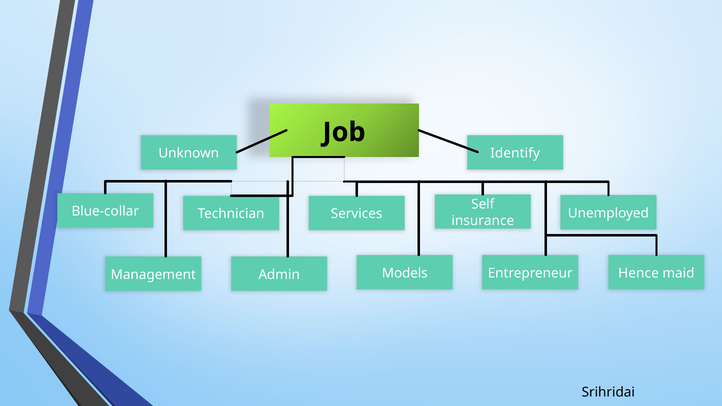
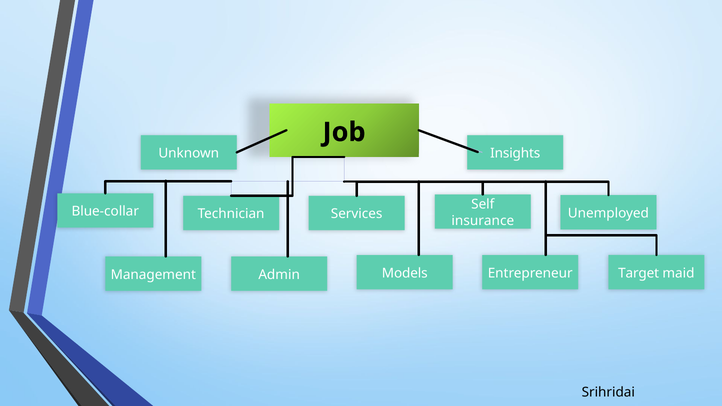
Identify: Identify -> Insights
Hence: Hence -> Target
